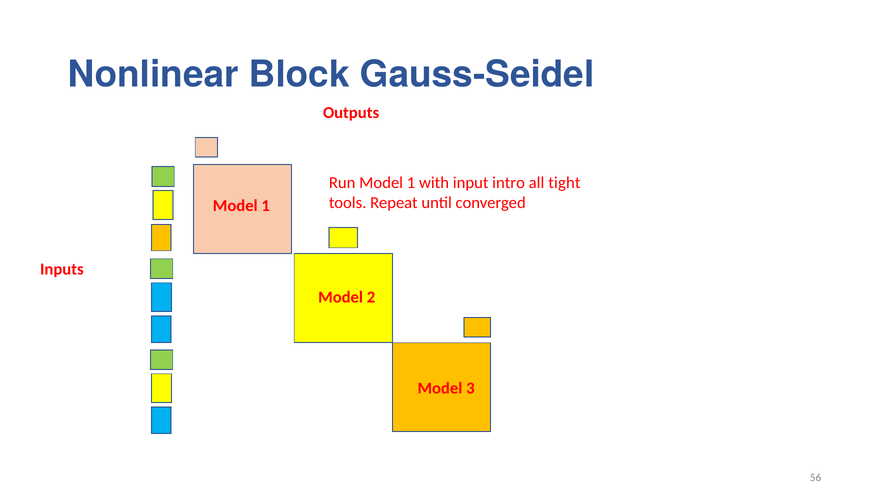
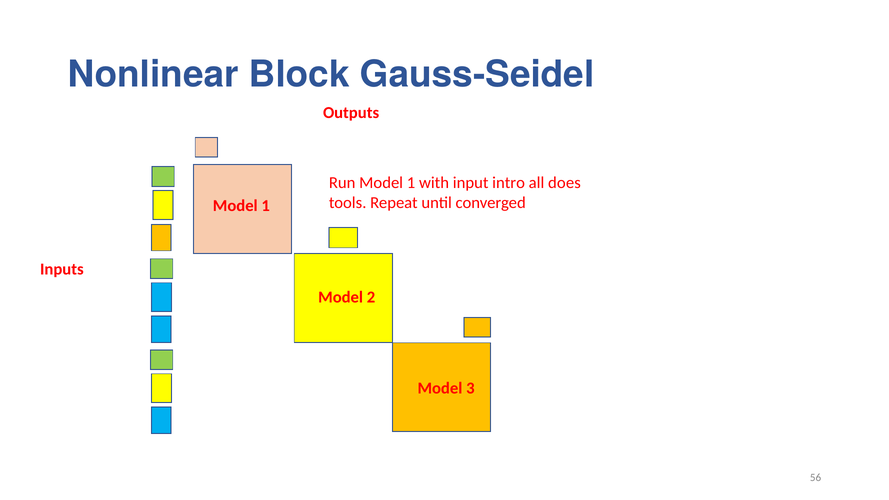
tight: tight -> does
